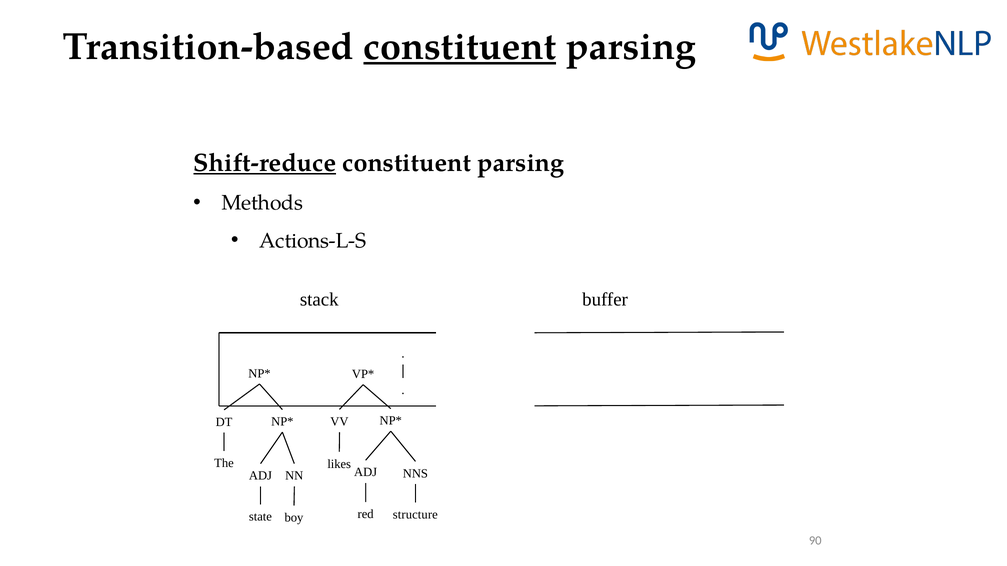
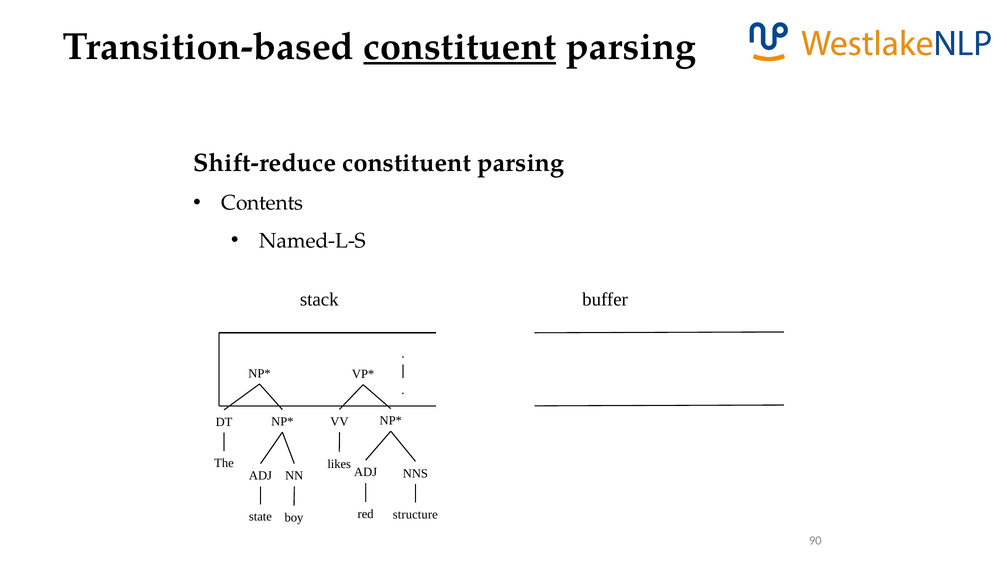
Shift-reduce underline: present -> none
Methods: Methods -> Contents
Actions-L-S: Actions-L-S -> Named-L-S
